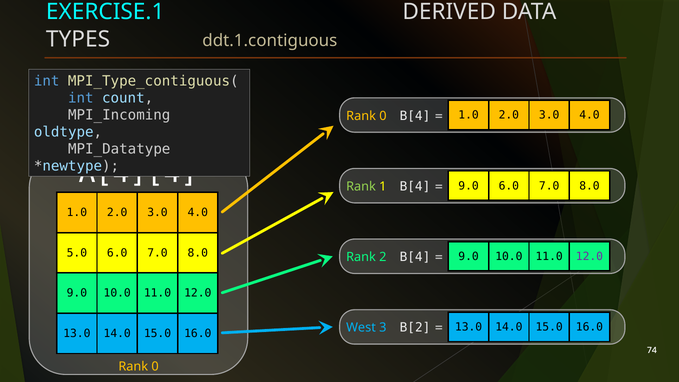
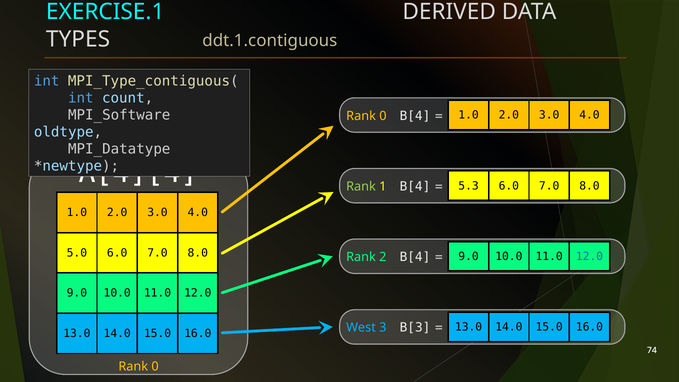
MPI_Incoming: MPI_Incoming -> MPI_Software
9.0 at (469, 186): 9.0 -> 5.3
12.0 at (589, 256) colour: purple -> blue
B[2: B[2 -> B[3
